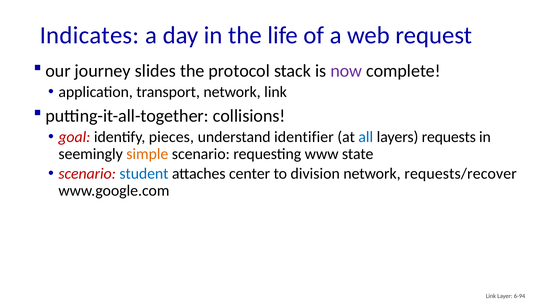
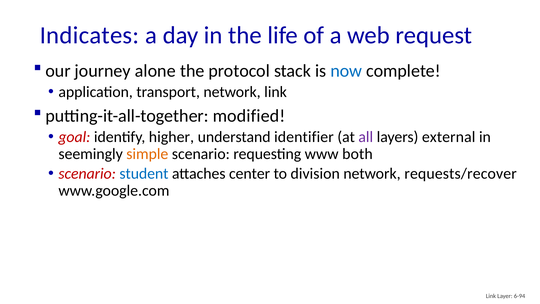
slides: slides -> alone
now colour: purple -> blue
collisions: collisions -> modified
pieces: pieces -> higher
all colour: blue -> purple
requests: requests -> external
state: state -> both
